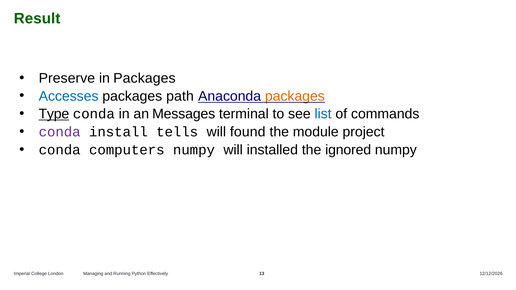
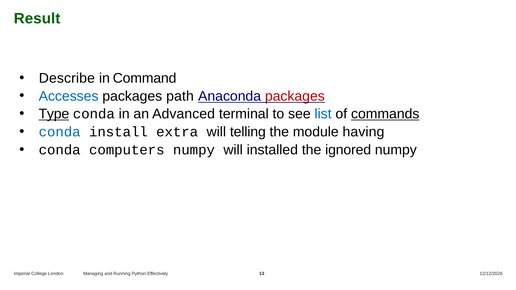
Preserve: Preserve -> Describe
in Packages: Packages -> Command
packages at (295, 96) colour: orange -> red
Messages: Messages -> Advanced
commands underline: none -> present
conda at (60, 132) colour: purple -> blue
tells: tells -> extra
found: found -> telling
project: project -> having
